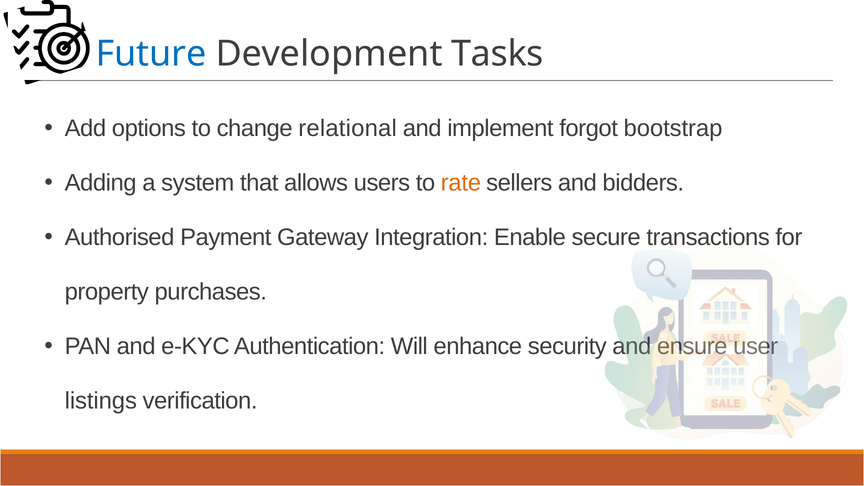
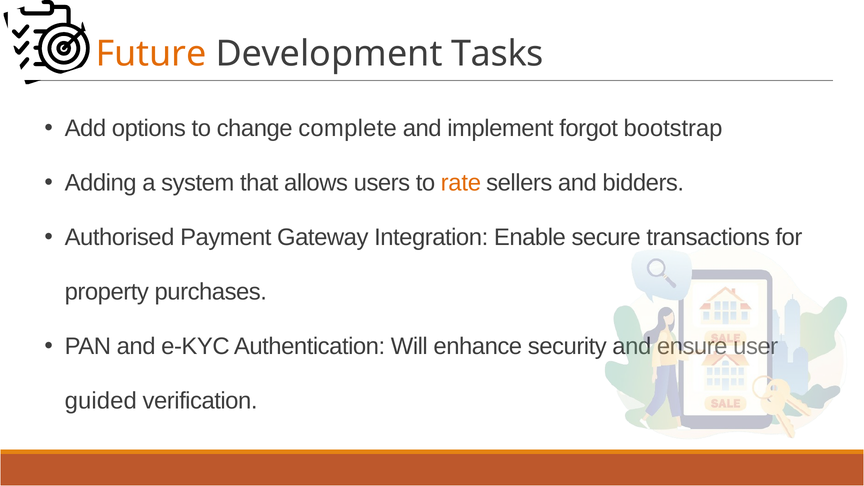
Future colour: blue -> orange
relational: relational -> complete
listings: listings -> guided
